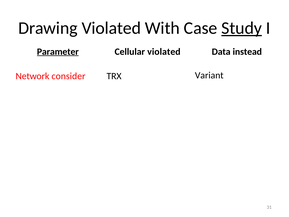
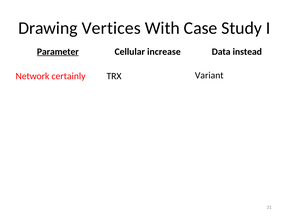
Drawing Violated: Violated -> Vertices
Study underline: present -> none
Cellular violated: violated -> increase
consider: consider -> certainly
